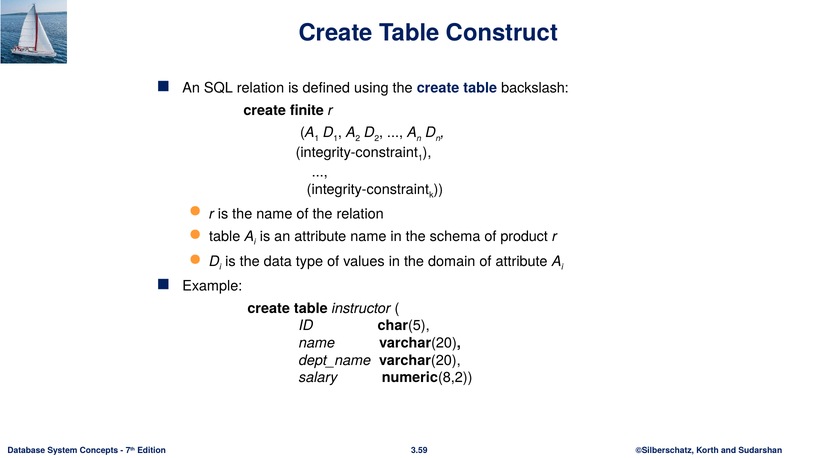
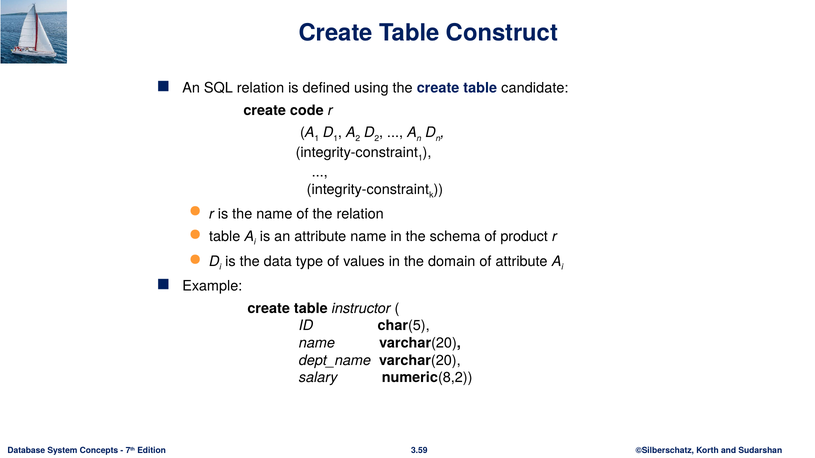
backslash: backslash -> candidate
finite: finite -> code
